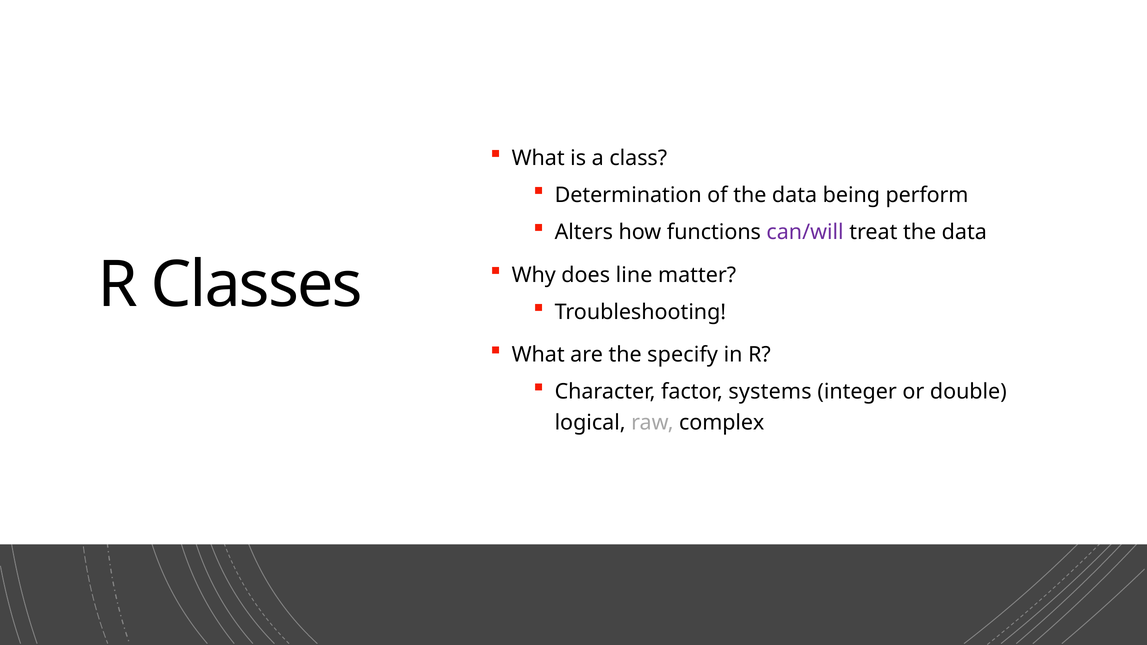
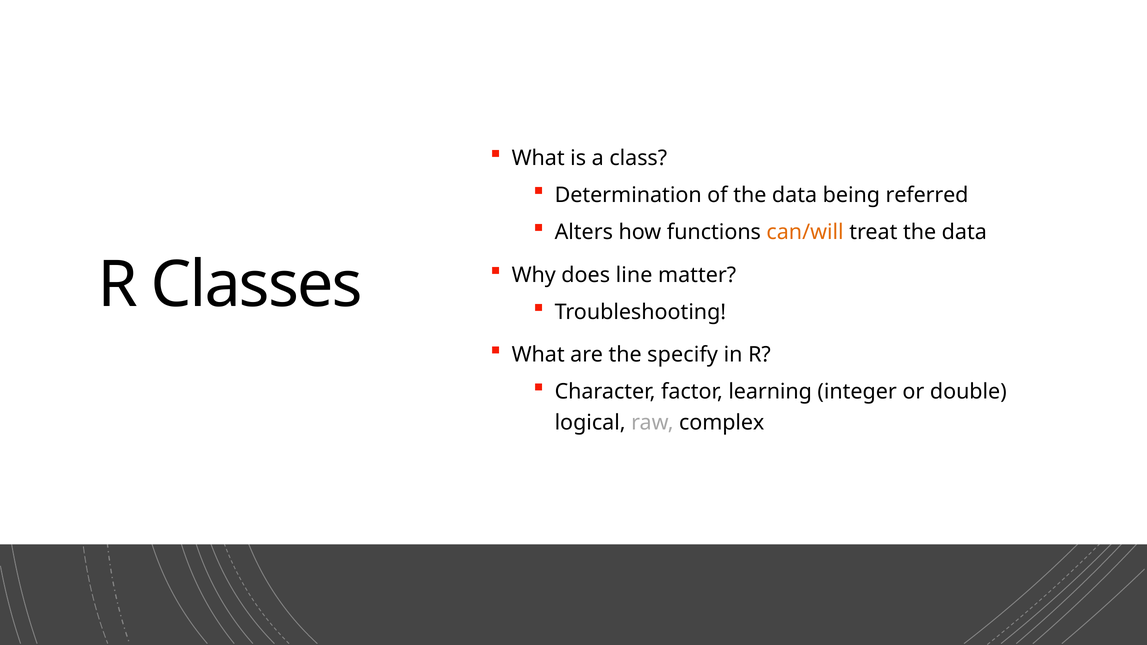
perform: perform -> referred
can/will colour: purple -> orange
systems: systems -> learning
